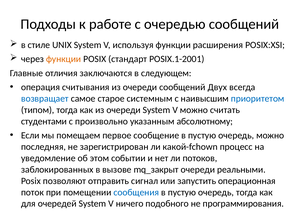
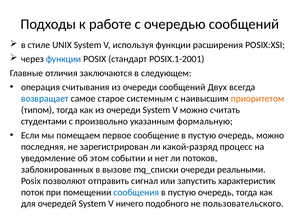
функции at (64, 59) colour: orange -> blue
приоритетом colour: blue -> orange
абсолютному: абсолютному -> формальную
какой-fchown: какой-fchown -> какой-разряд
mq_закрыт: mq_закрыт -> mq_списки
операционная: операционная -> характеристик
программирования: программирования -> пользовательского
